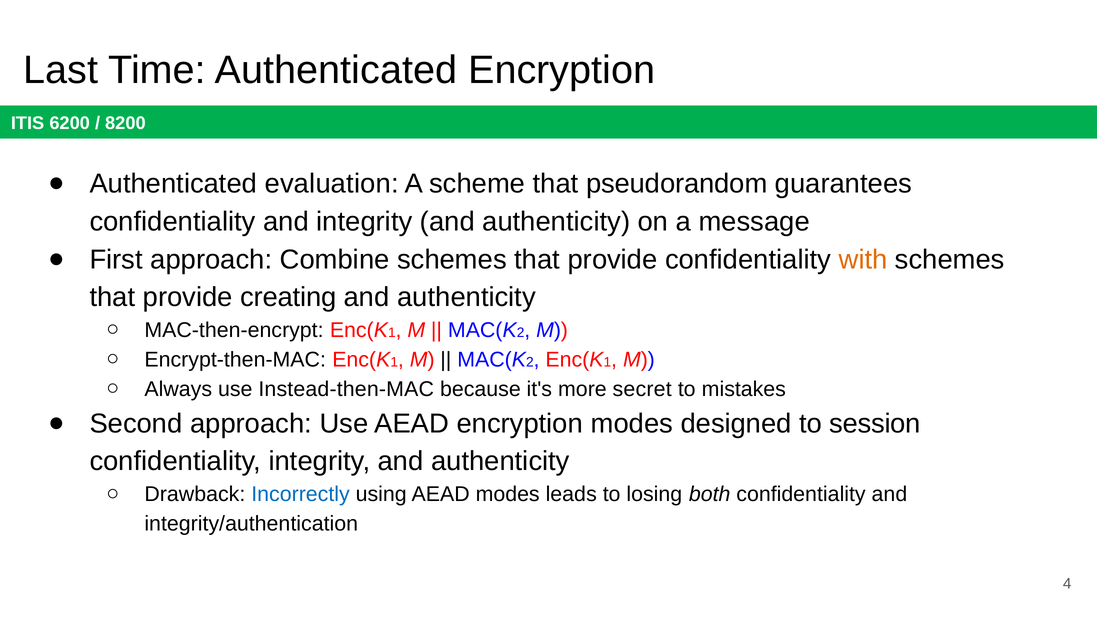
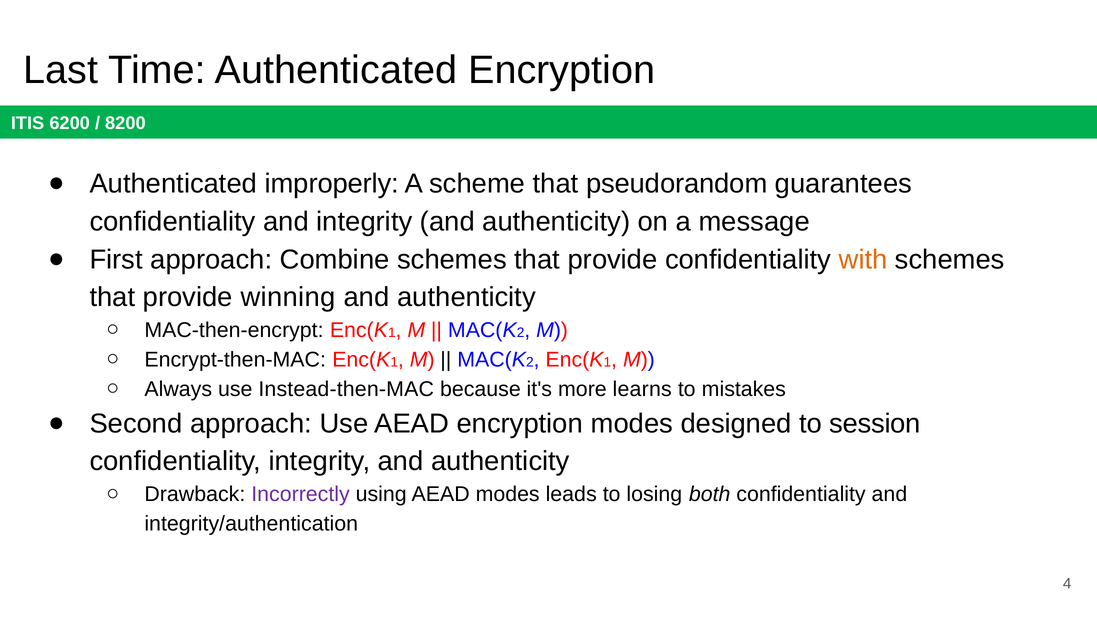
evaluation: evaluation -> improperly
creating: creating -> winning
secret: secret -> learns
Incorrectly colour: blue -> purple
